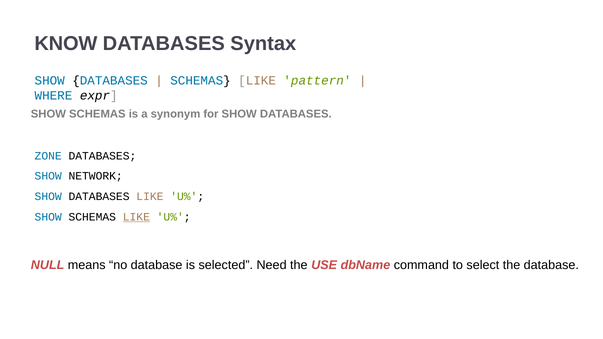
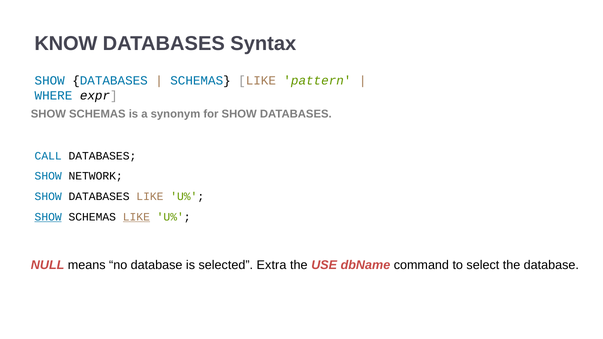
ZONE: ZONE -> CALL
SHOW at (48, 217) underline: none -> present
Need: Need -> Extra
